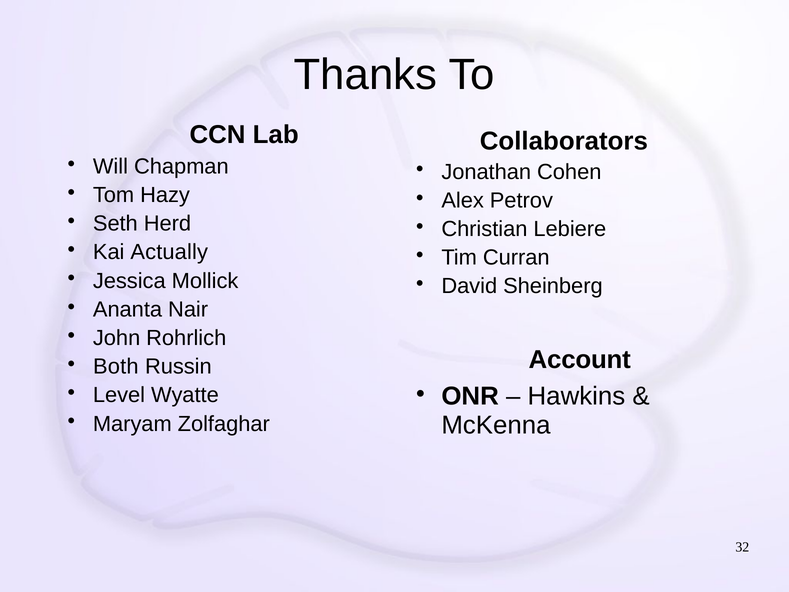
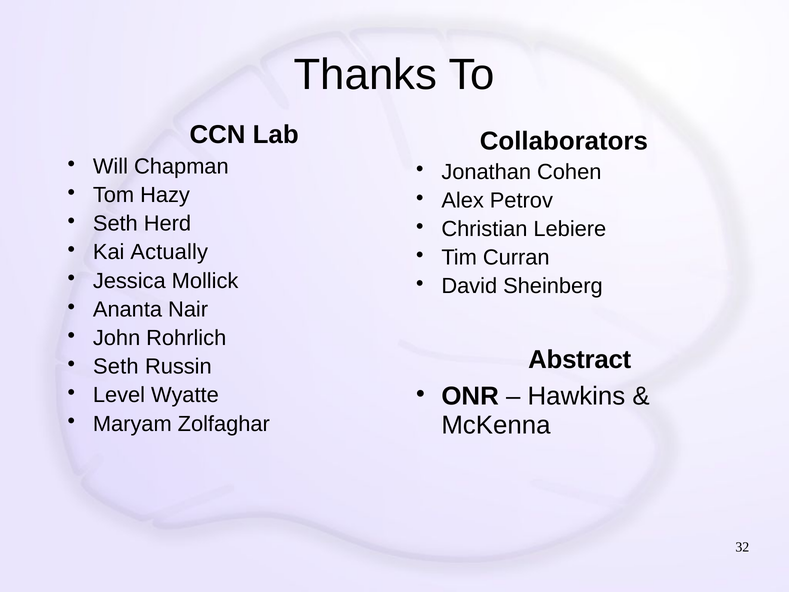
Account: Account -> Abstract
Both at (116, 367): Both -> Seth
